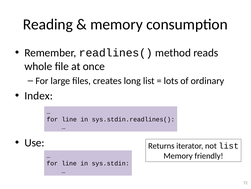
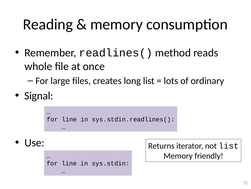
Index: Index -> Signal
